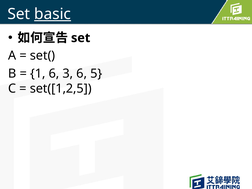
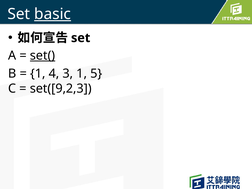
set( underline: none -> present
1 6: 6 -> 4
3 6: 6 -> 1
set([1,2,5: set([1,2,5 -> set([9,2,3
